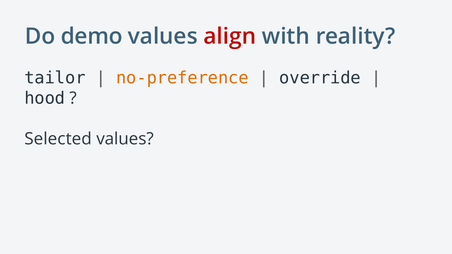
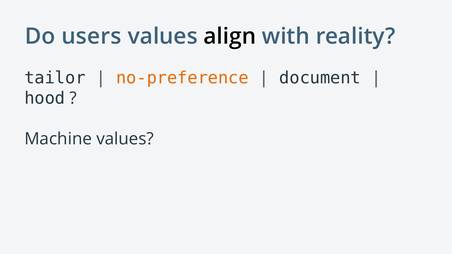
demo: demo -> users
align colour: red -> black
override: override -> document
Selected: Selected -> Machine
